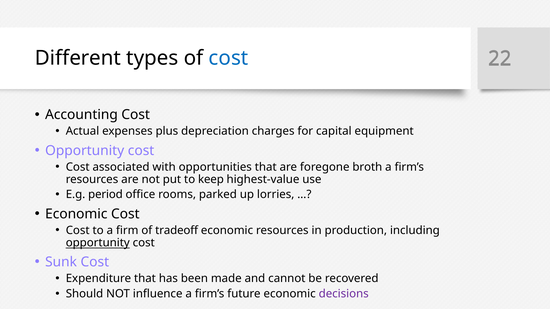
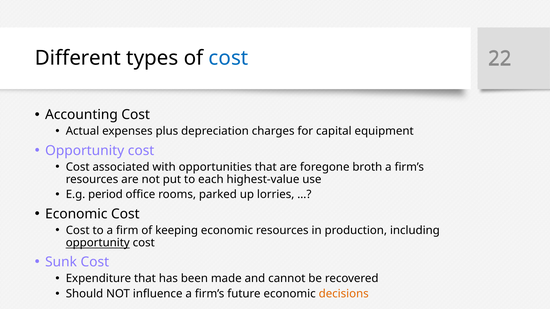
keep: keep -> each
tradeoff: tradeoff -> keeping
decisions colour: purple -> orange
